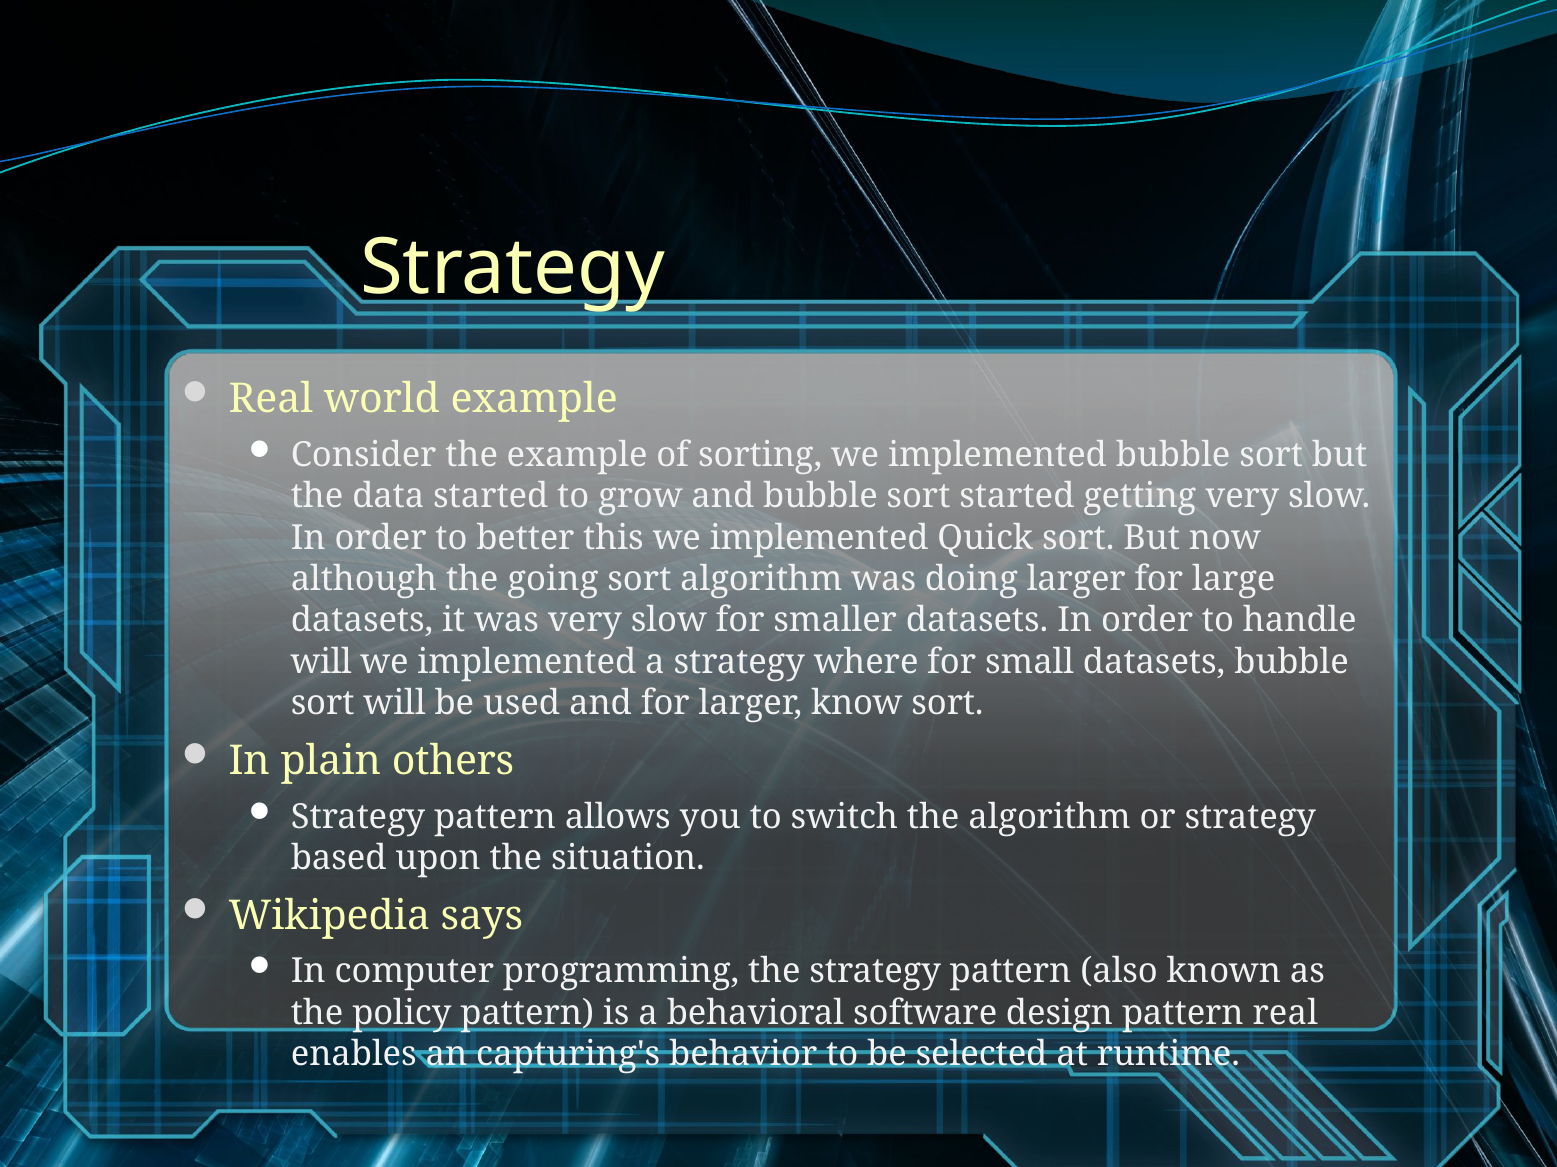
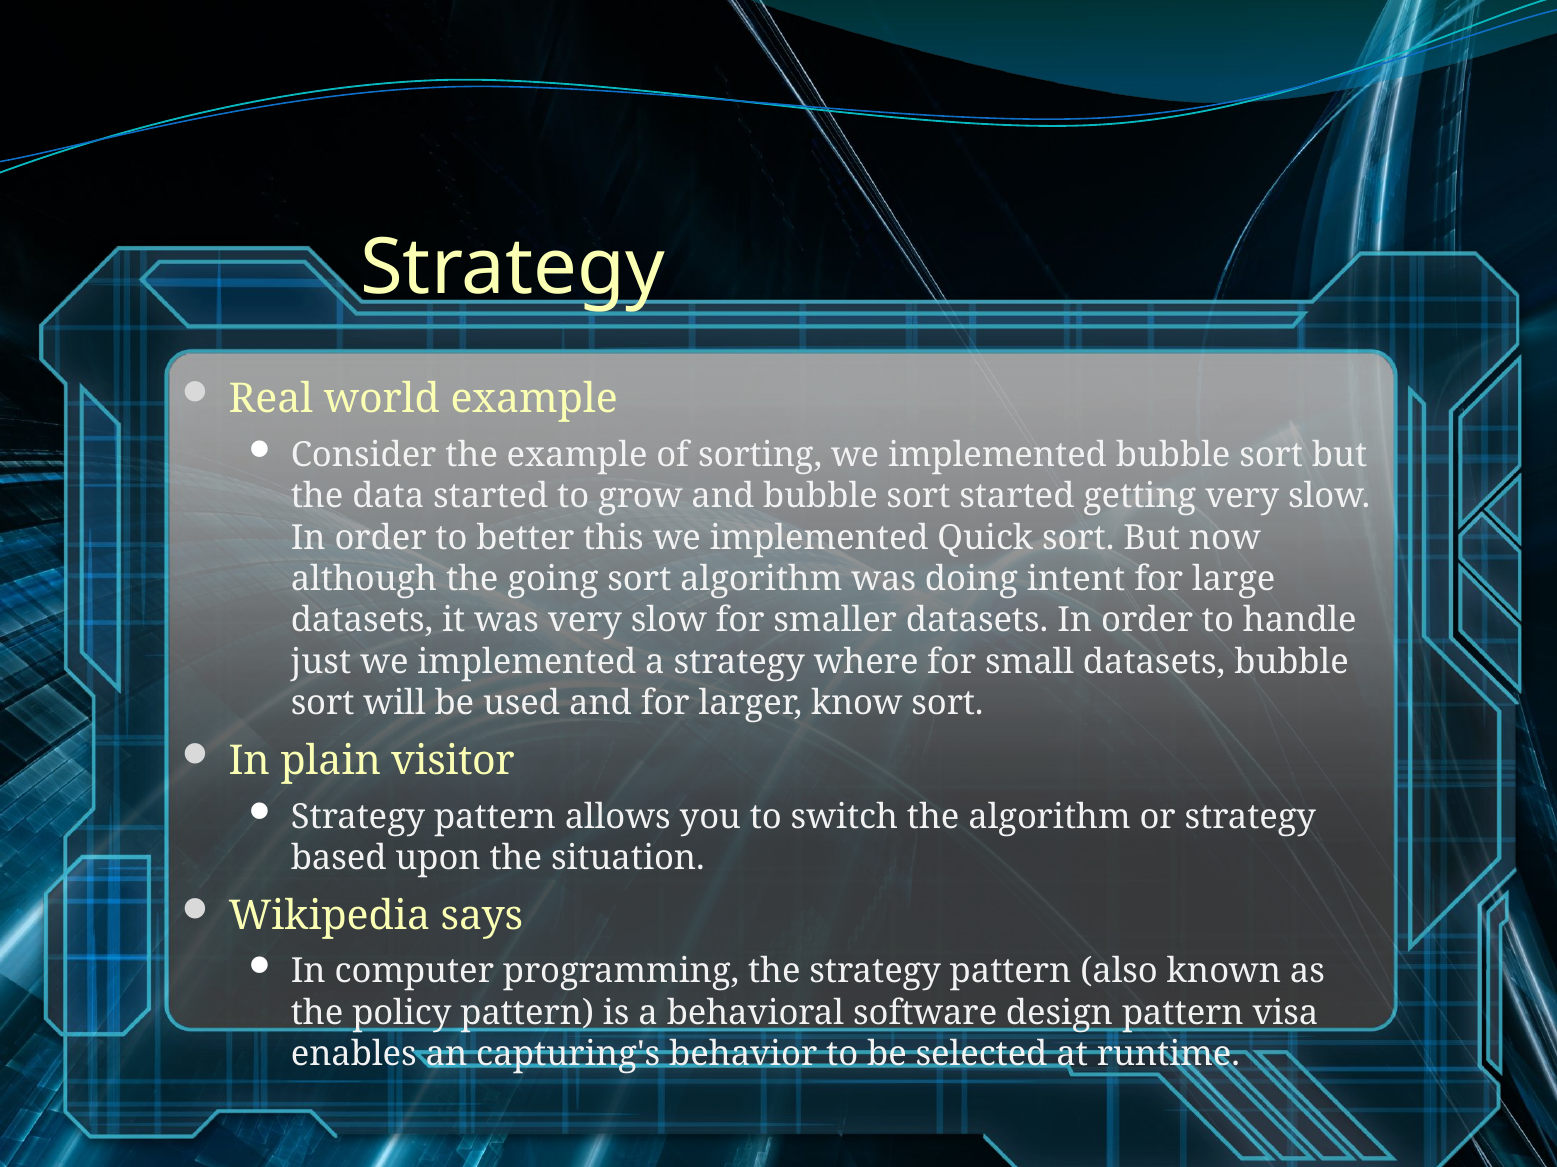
doing larger: larger -> intent
will at (321, 662): will -> just
others: others -> visitor
pattern real: real -> visa
